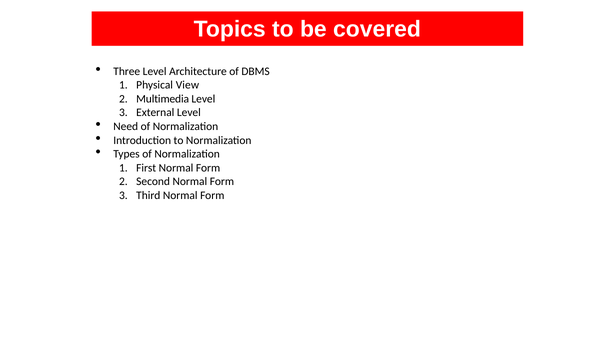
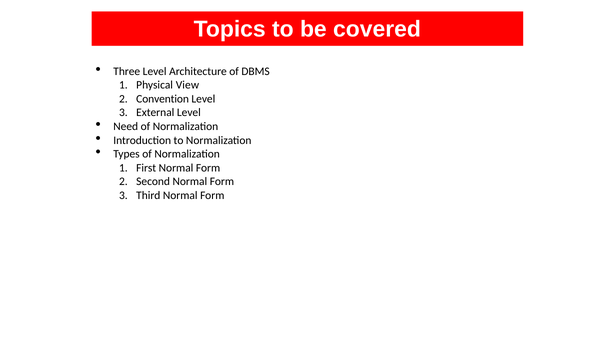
Multimedia: Multimedia -> Convention
